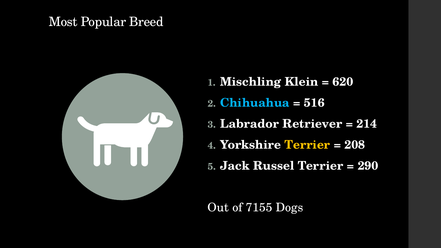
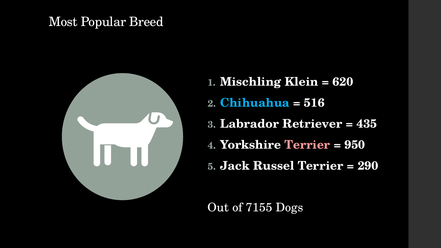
214: 214 -> 435
Terrier at (307, 145) colour: yellow -> pink
208: 208 -> 950
